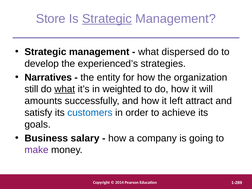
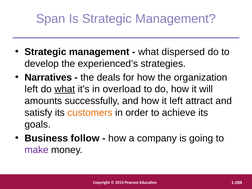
Store: Store -> Span
Strategic at (107, 19) underline: present -> none
entity: entity -> deals
still at (31, 89): still -> left
weighted: weighted -> overload
customers colour: blue -> orange
salary: salary -> follow
